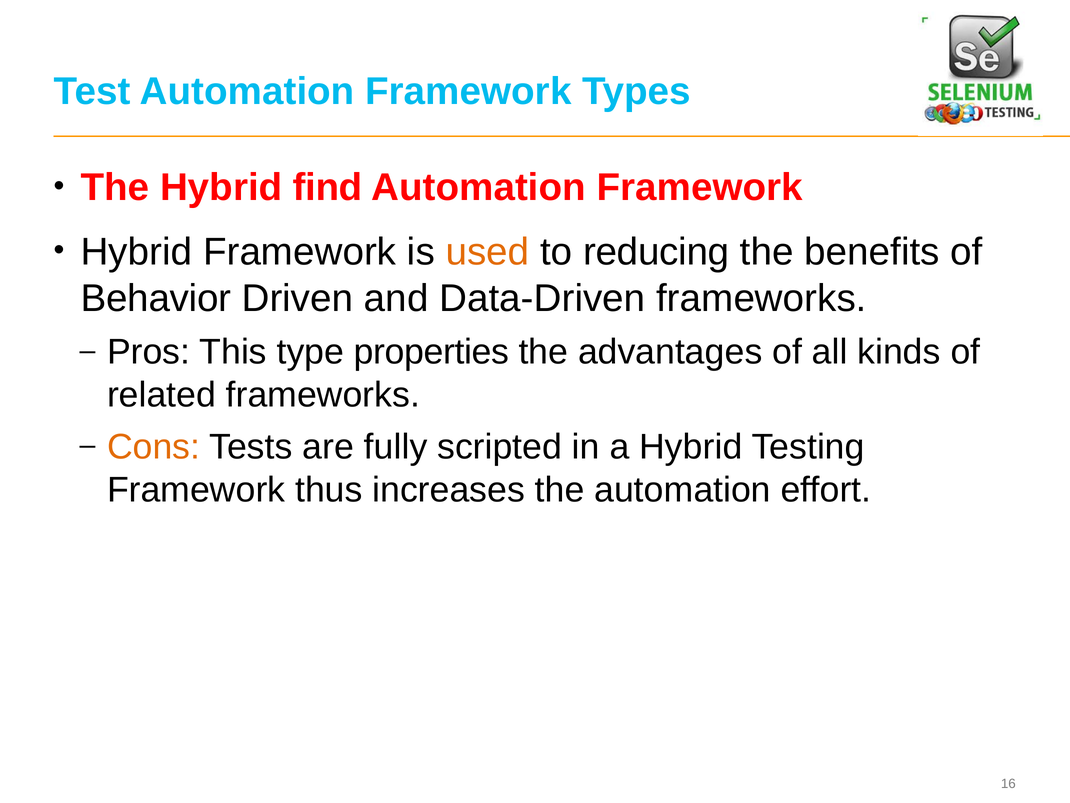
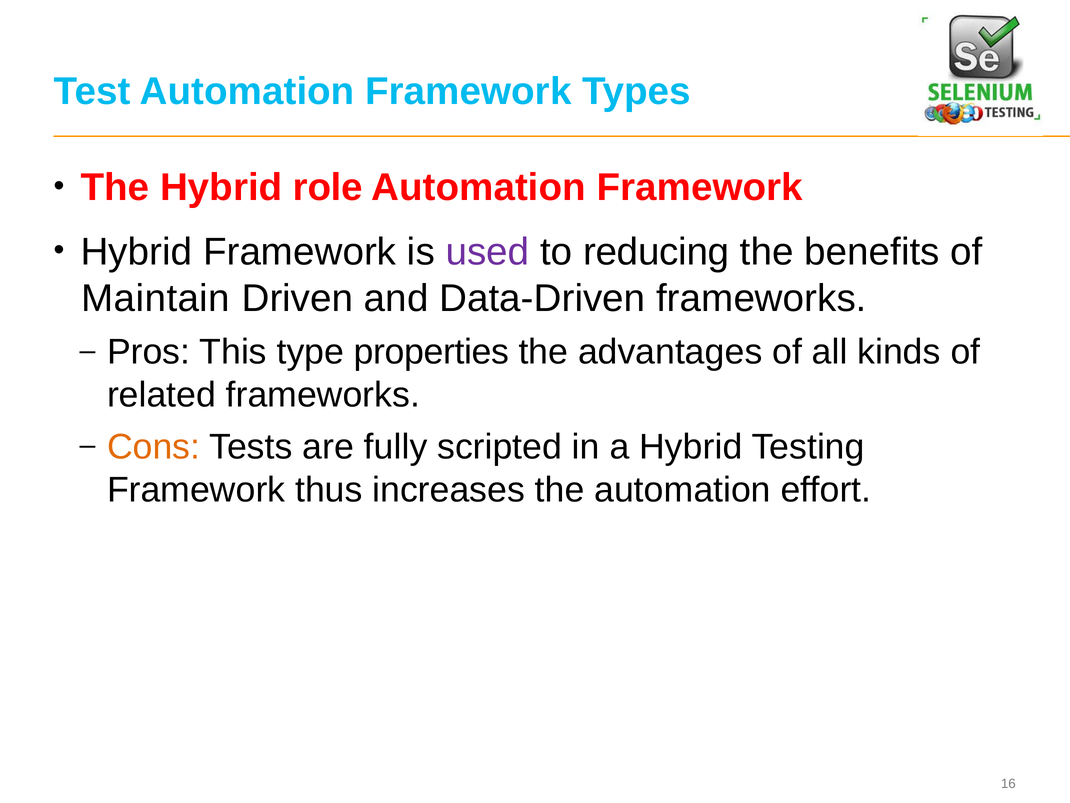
find: find -> role
used colour: orange -> purple
Behavior: Behavior -> Maintain
